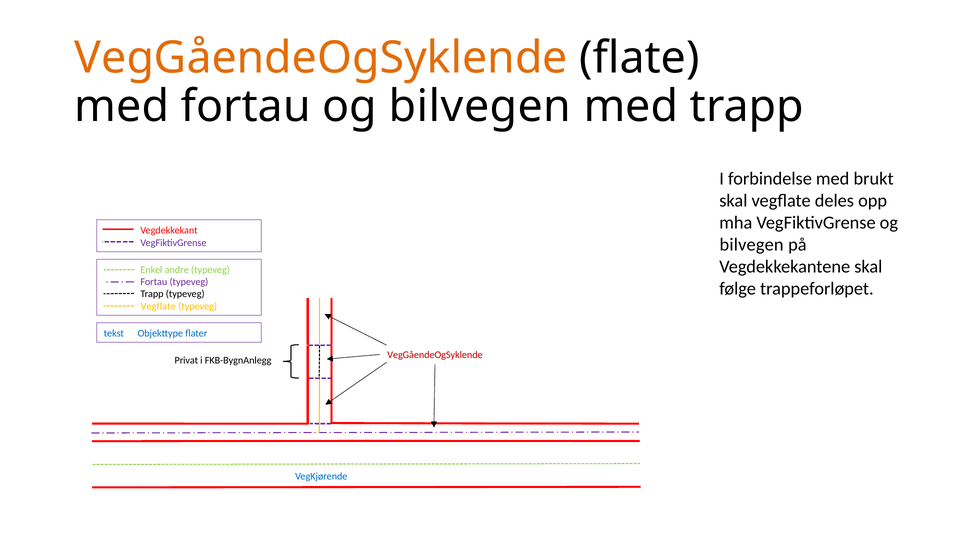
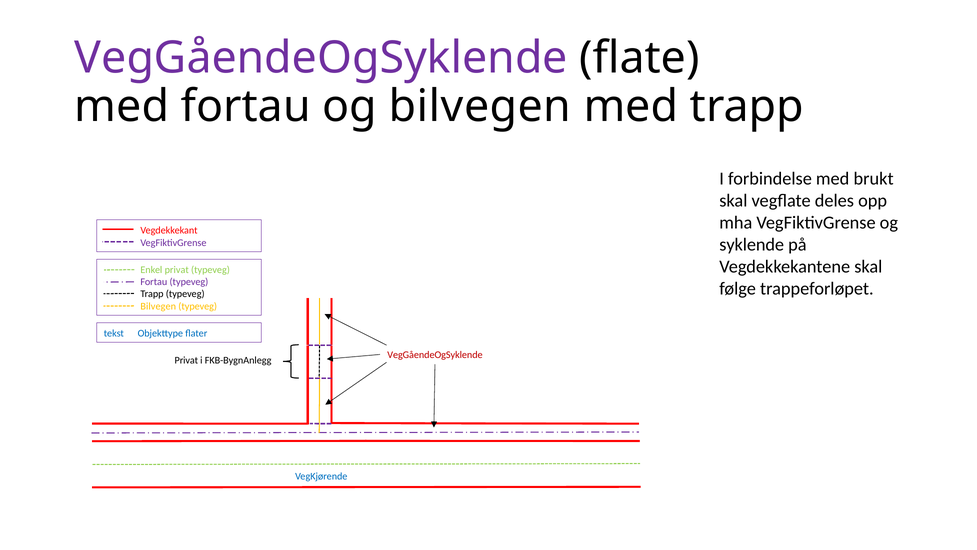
VegGåendeOgSyklende at (321, 58) colour: orange -> purple
bilvegen at (752, 244): bilvegen -> syklende
Enkel andre: andre -> privat
Vegflate at (158, 306): Vegflate -> Bilvegen
